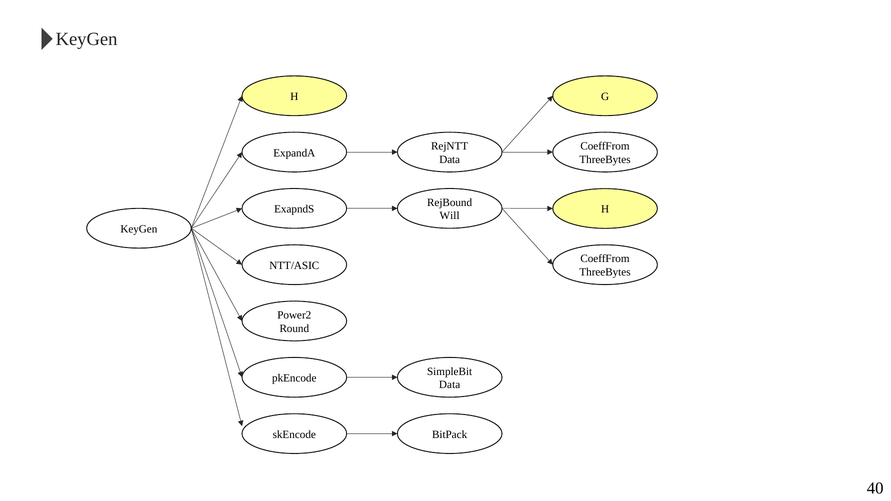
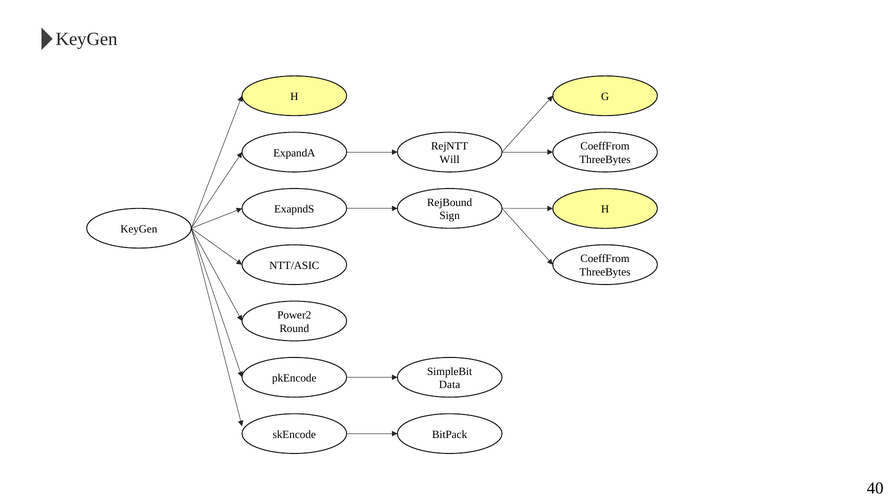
Data at (450, 160): Data -> Will
Will: Will -> Sign
